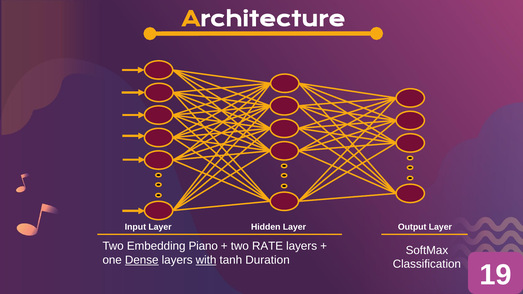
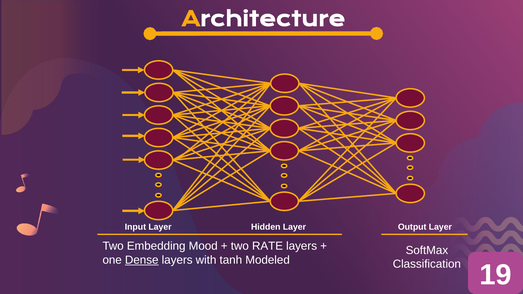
Piano: Piano -> Mood
with underline: present -> none
Duration: Duration -> Modeled
